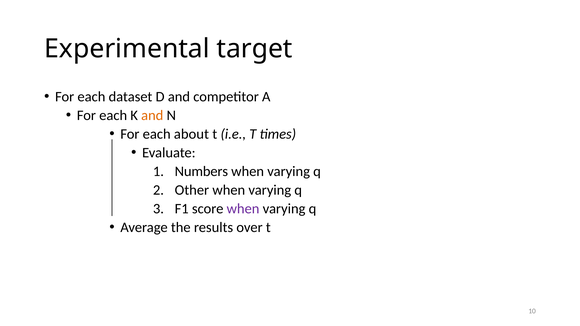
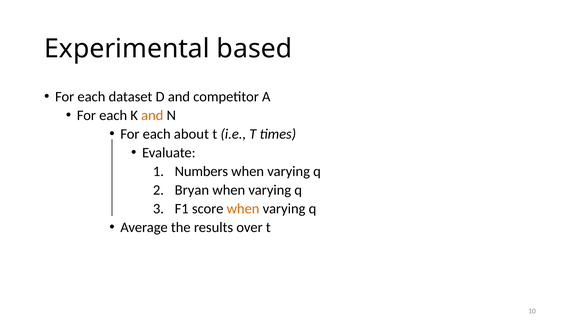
target: target -> based
Other: Other -> Bryan
when at (243, 209) colour: purple -> orange
